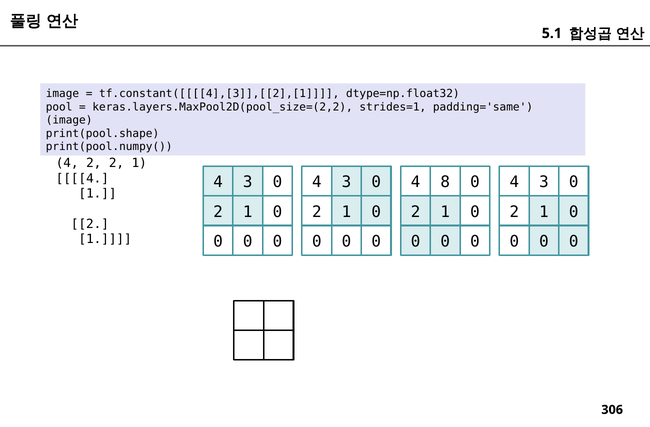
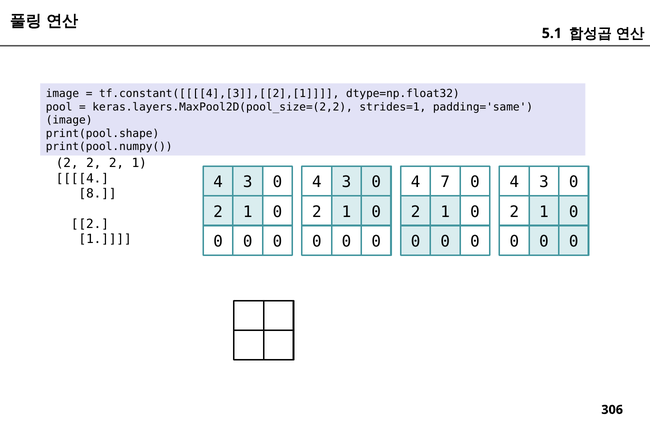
4 at (67, 163): 4 -> 2
8: 8 -> 7
1 at (98, 194): 1 -> 8
